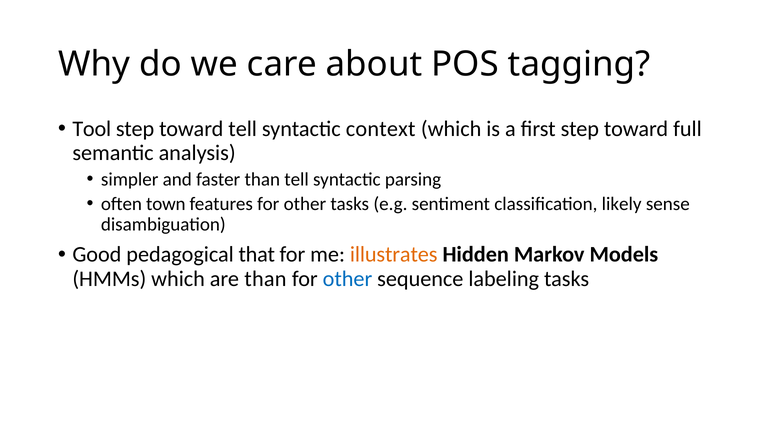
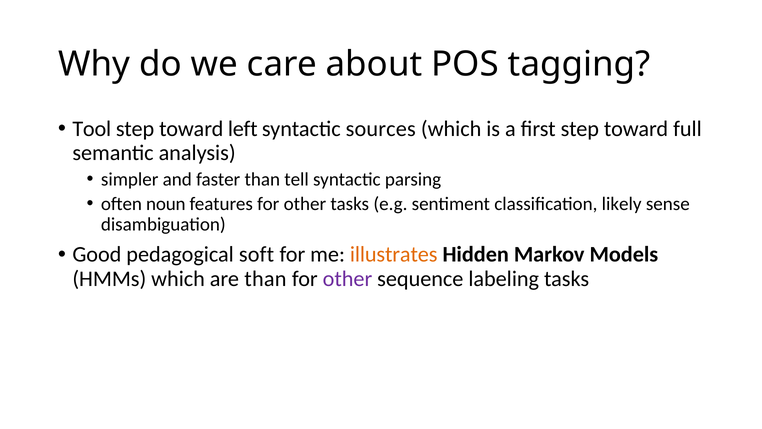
toward tell: tell -> left
context: context -> sources
town: town -> noun
that: that -> soft
other at (347, 278) colour: blue -> purple
